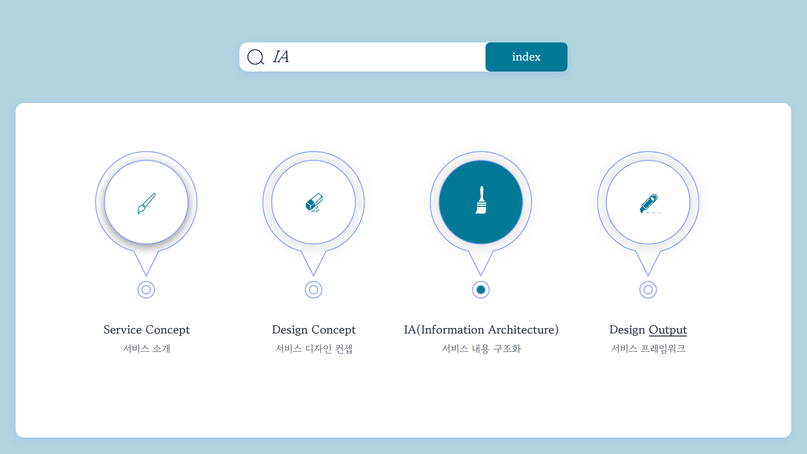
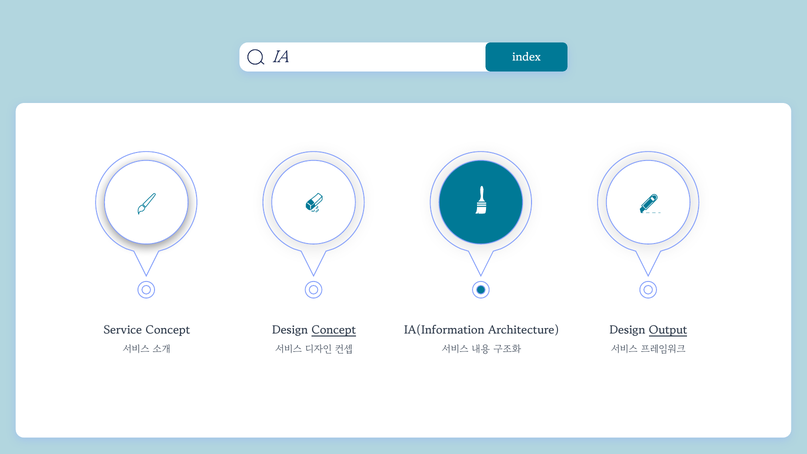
Concept at (334, 331) underline: none -> present
